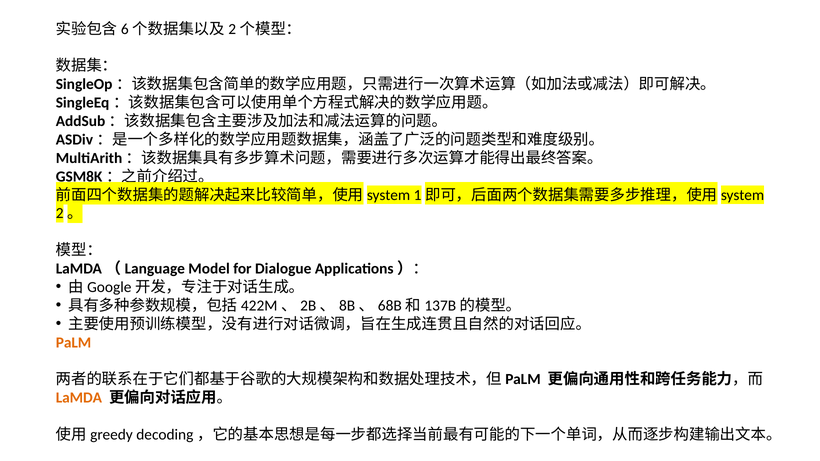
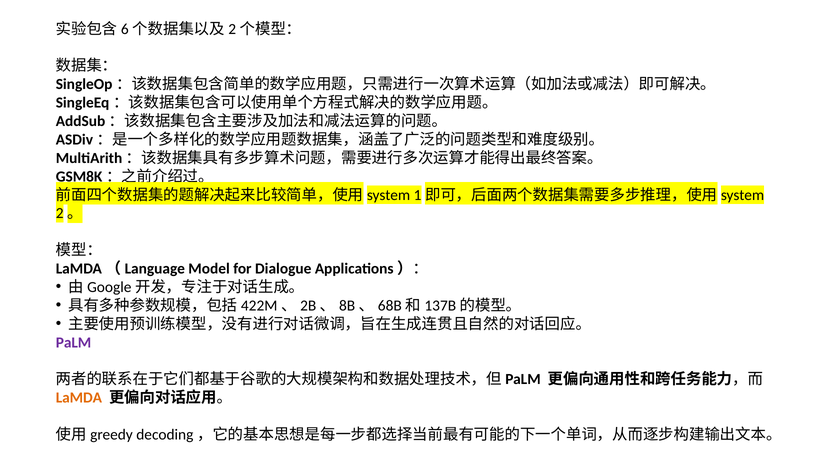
PaLM colour: orange -> purple
